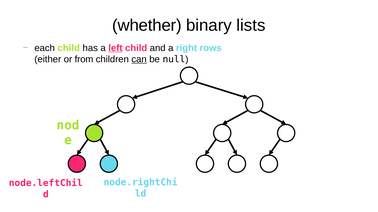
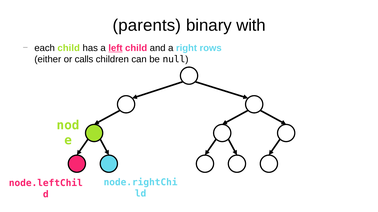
whether: whether -> parents
lists: lists -> with
from: from -> calls
can underline: present -> none
